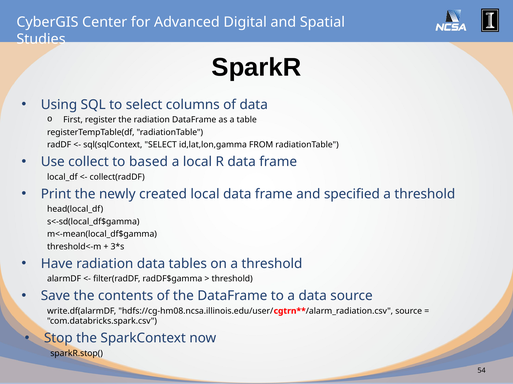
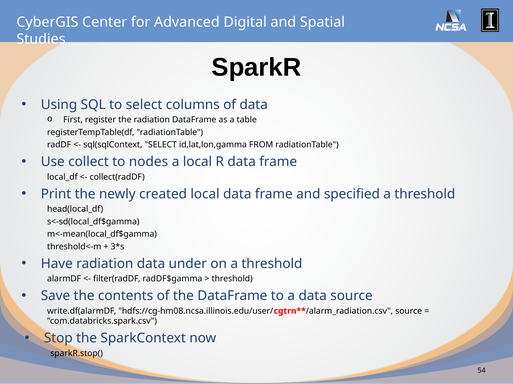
based: based -> nodes
tables: tables -> under
